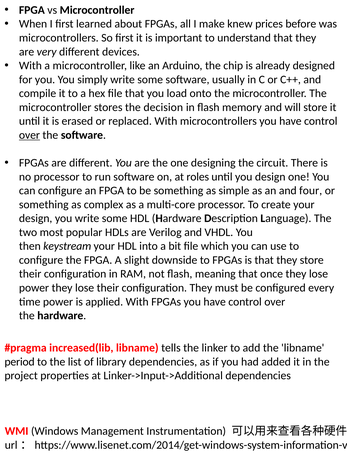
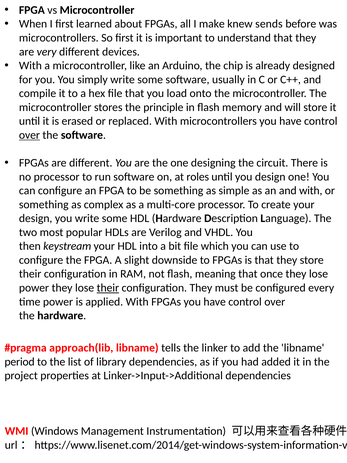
prices: prices -> sends
decision: decision -> principle
and four: four -> with
their at (108, 288) underline: none -> present
increased(lib: increased(lib -> approach(lib
